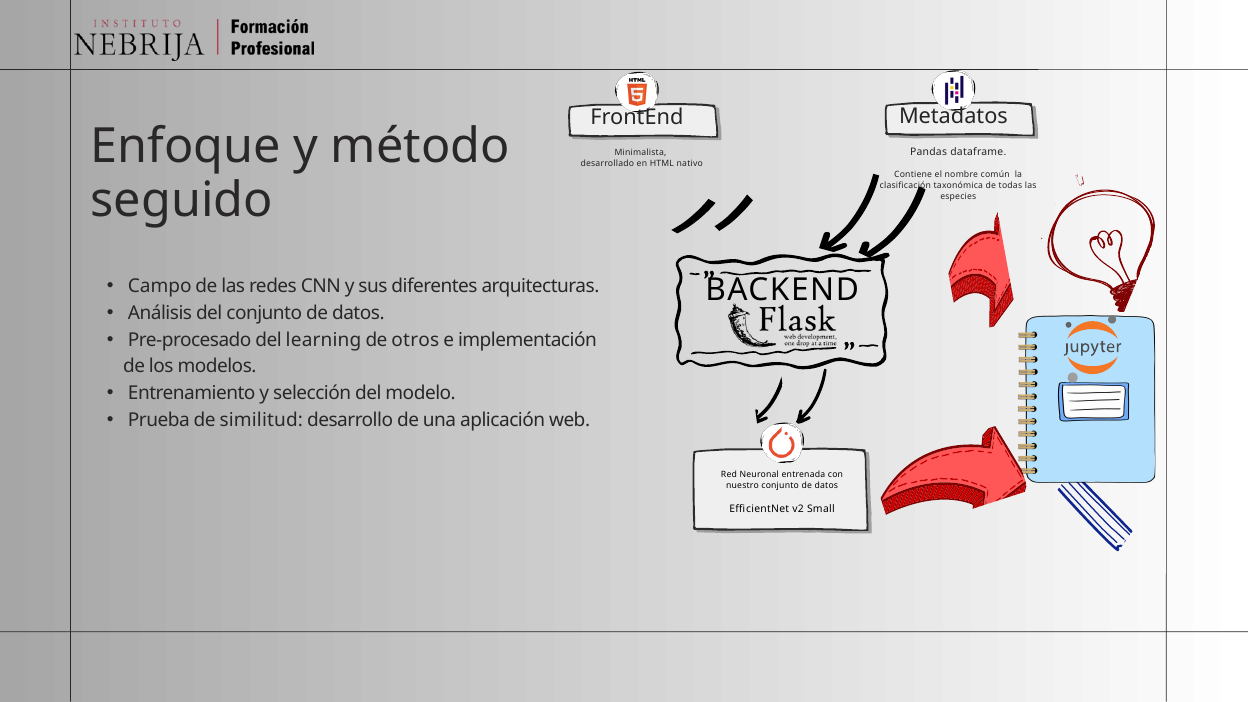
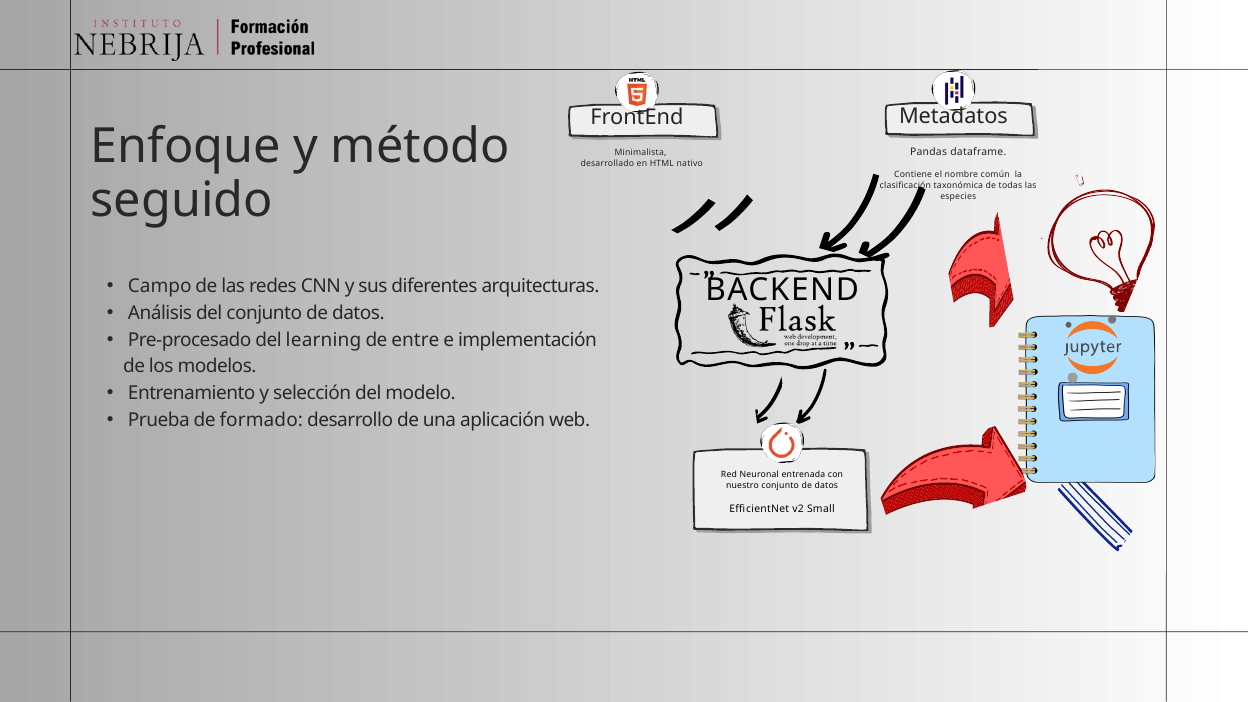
otros: otros -> entre
similitud: similitud -> formado
